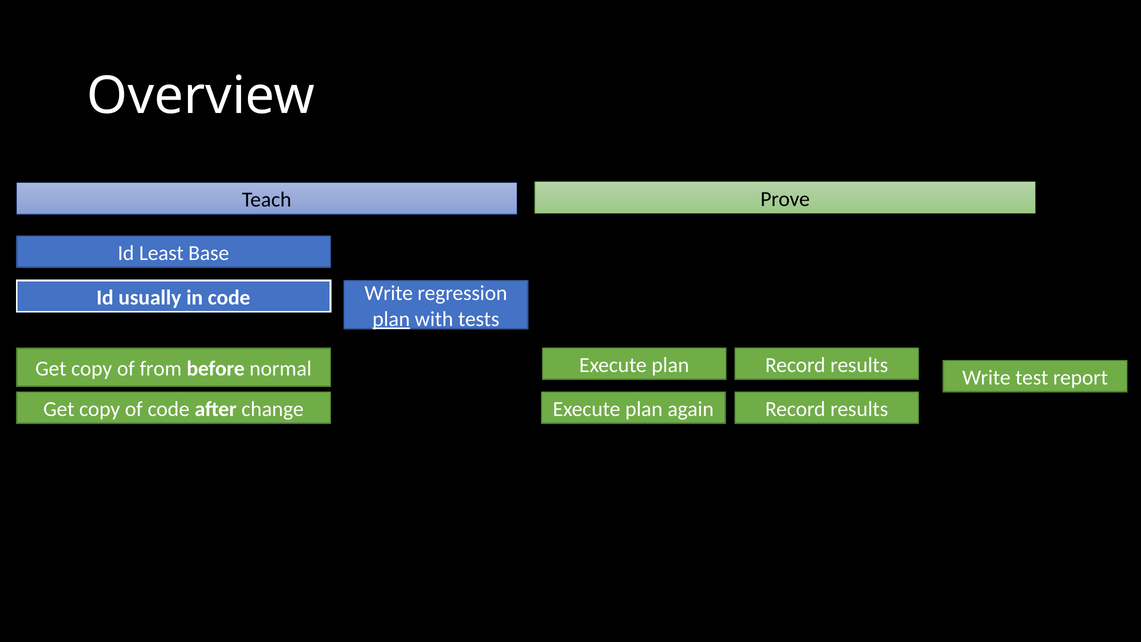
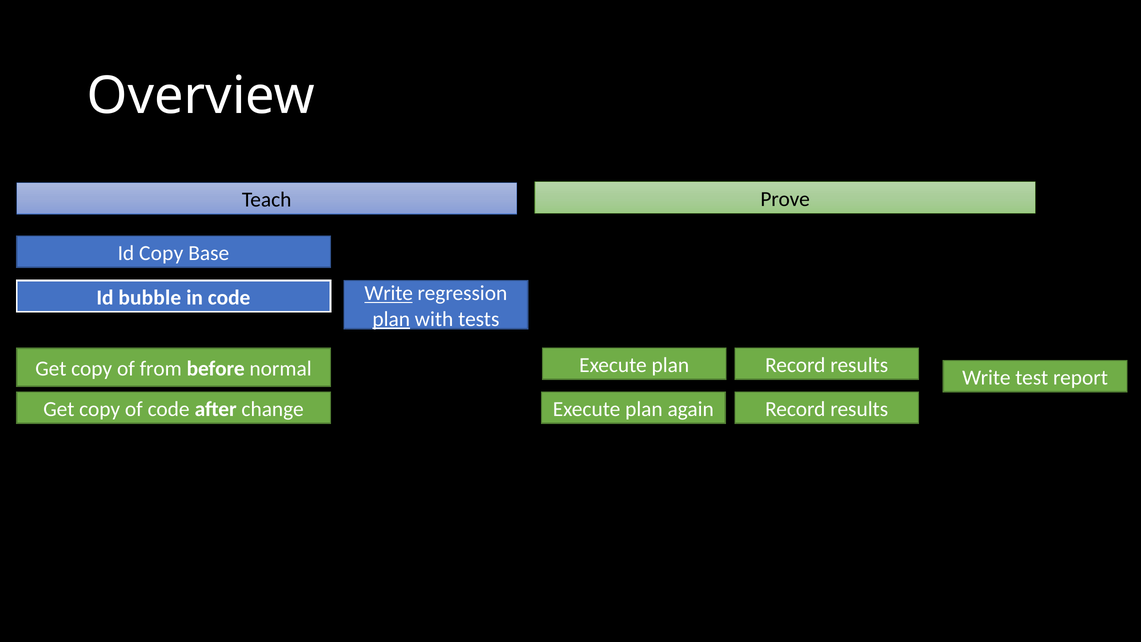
Id Least: Least -> Copy
Write at (389, 293) underline: none -> present
usually: usually -> bubble
